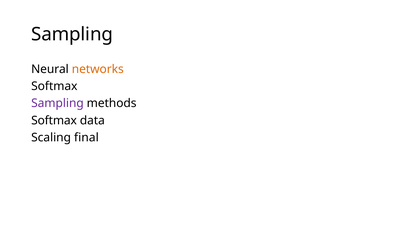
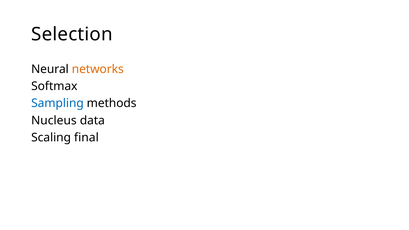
Sampling at (72, 34): Sampling -> Selection
Sampling at (57, 103) colour: purple -> blue
Softmax at (54, 121): Softmax -> Nucleus
